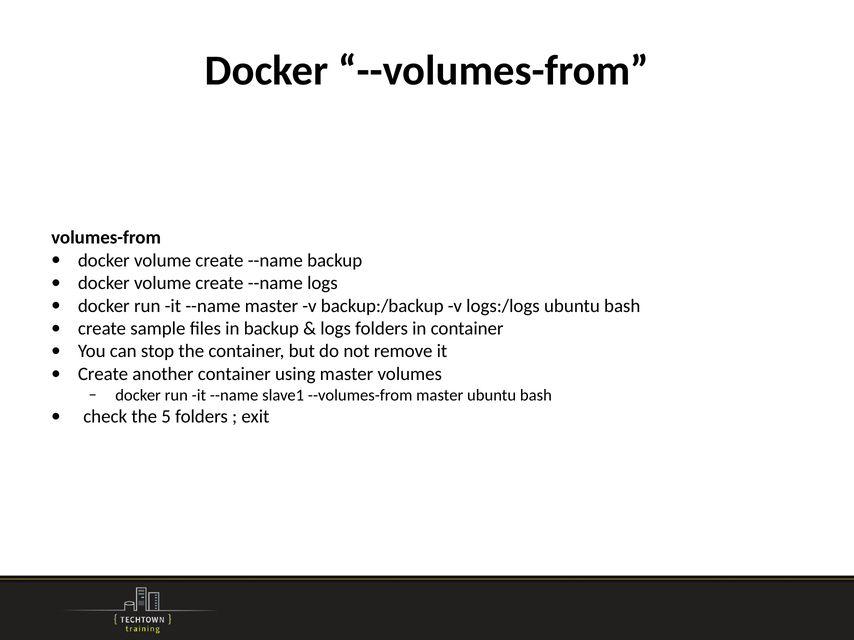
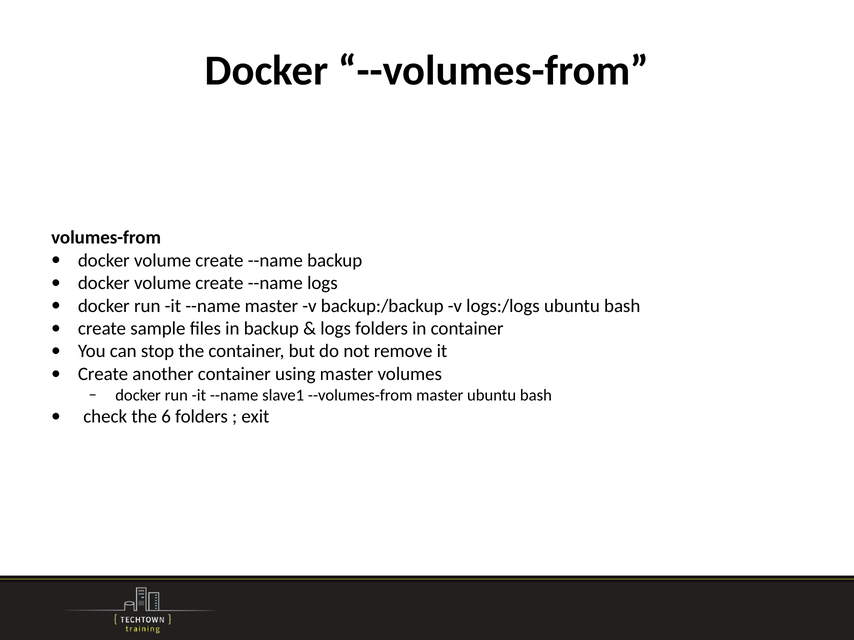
5: 5 -> 6
